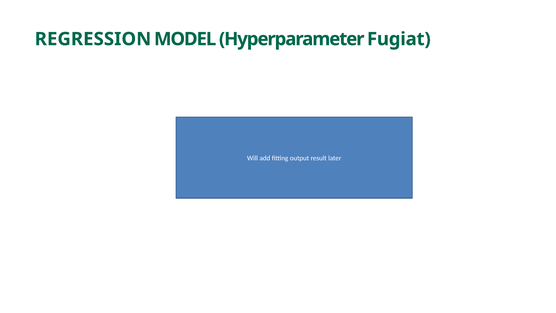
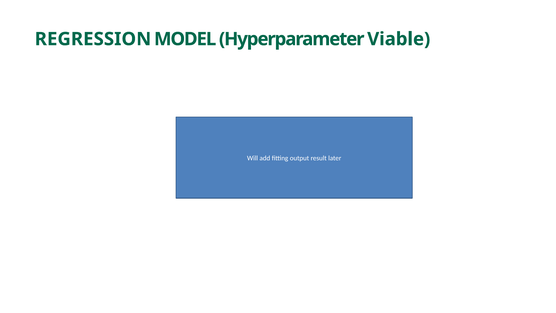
Fugiat: Fugiat -> Viable
